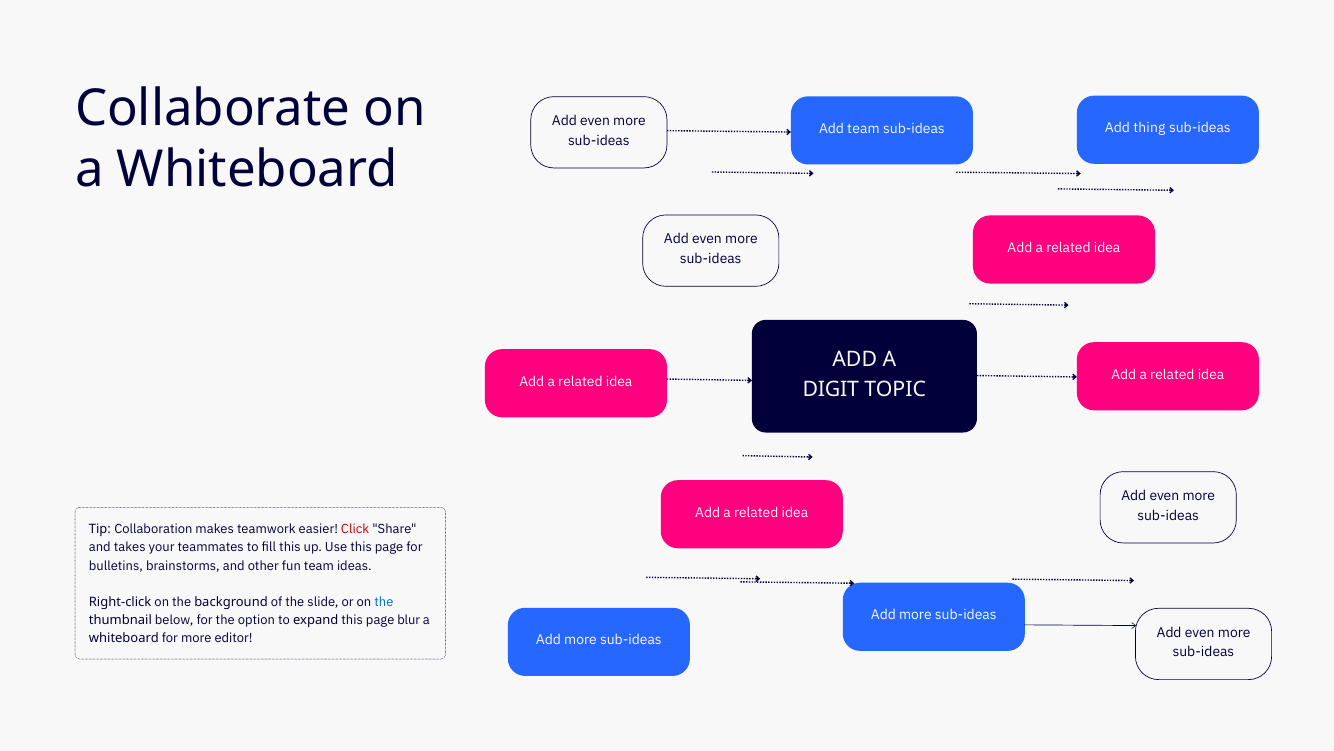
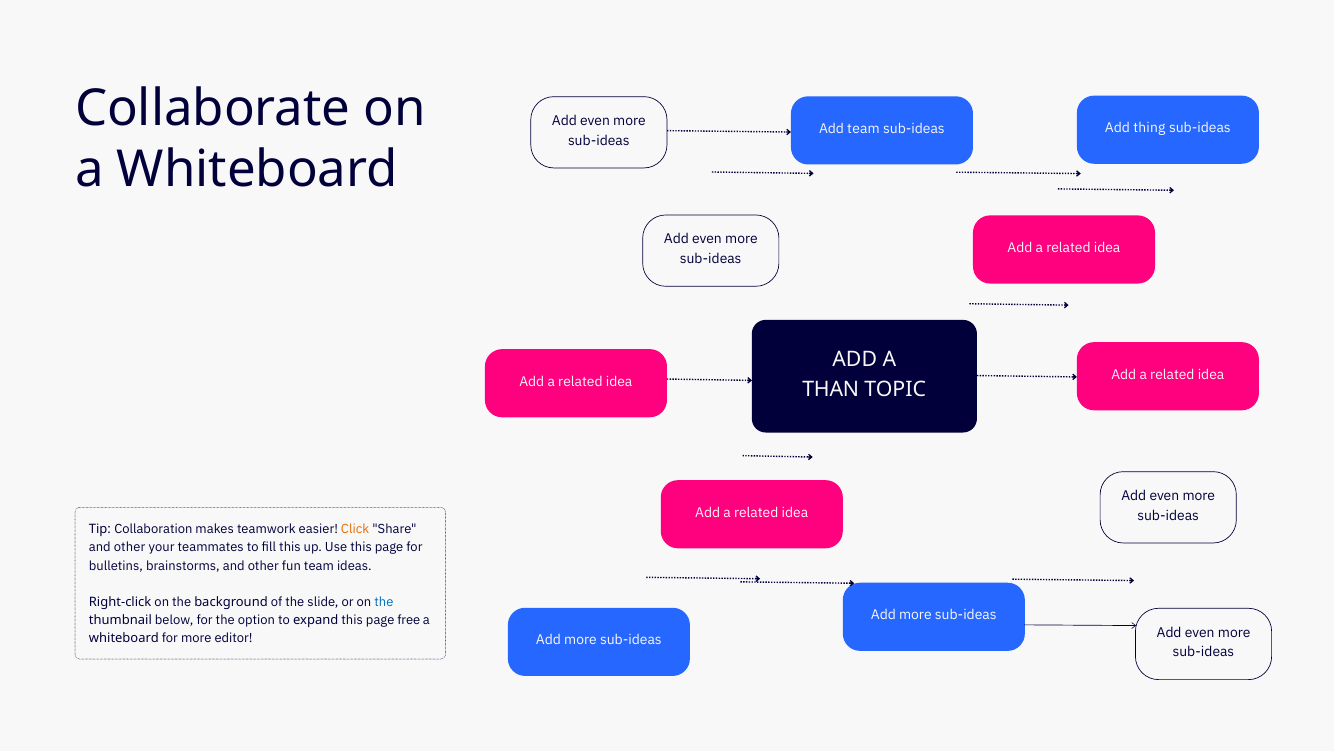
DIGIT: DIGIT -> THAN
Click colour: red -> orange
takes at (130, 547): takes -> other
blur: blur -> free
